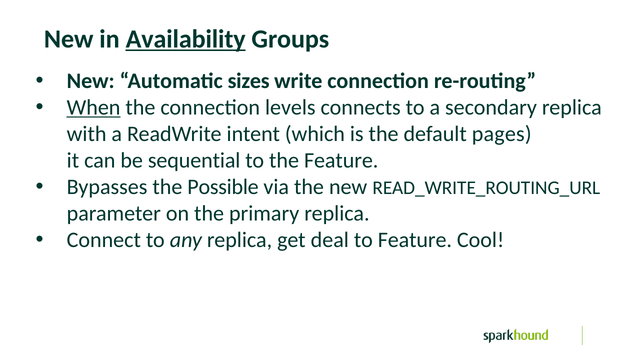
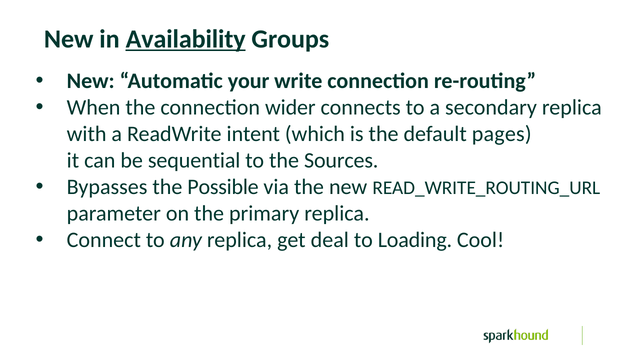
sizes: sizes -> your
When underline: present -> none
levels: levels -> wider
the Feature: Feature -> Sources
to Feature: Feature -> Loading
